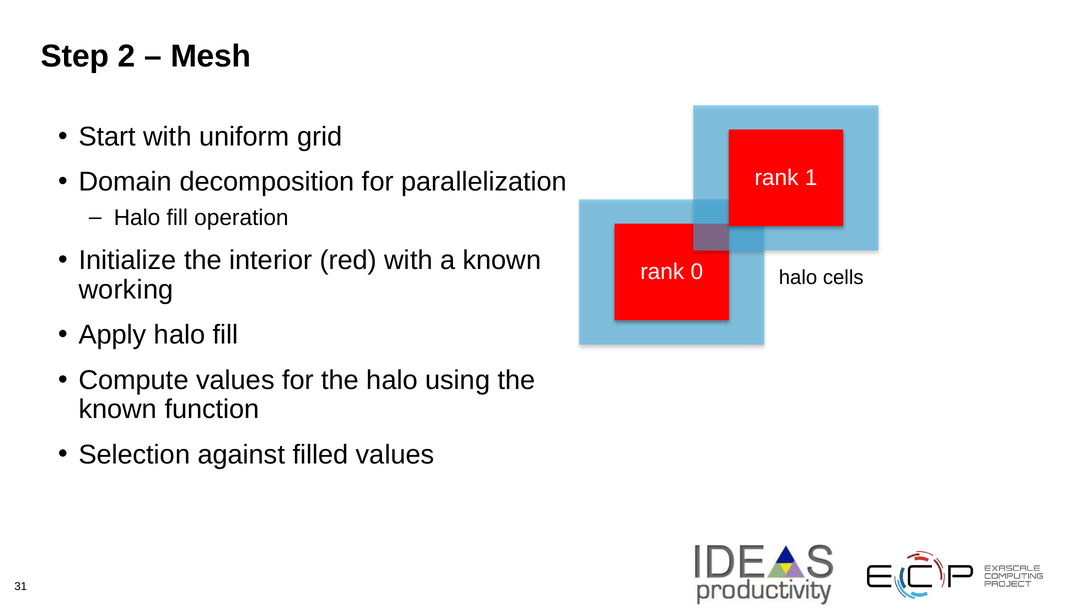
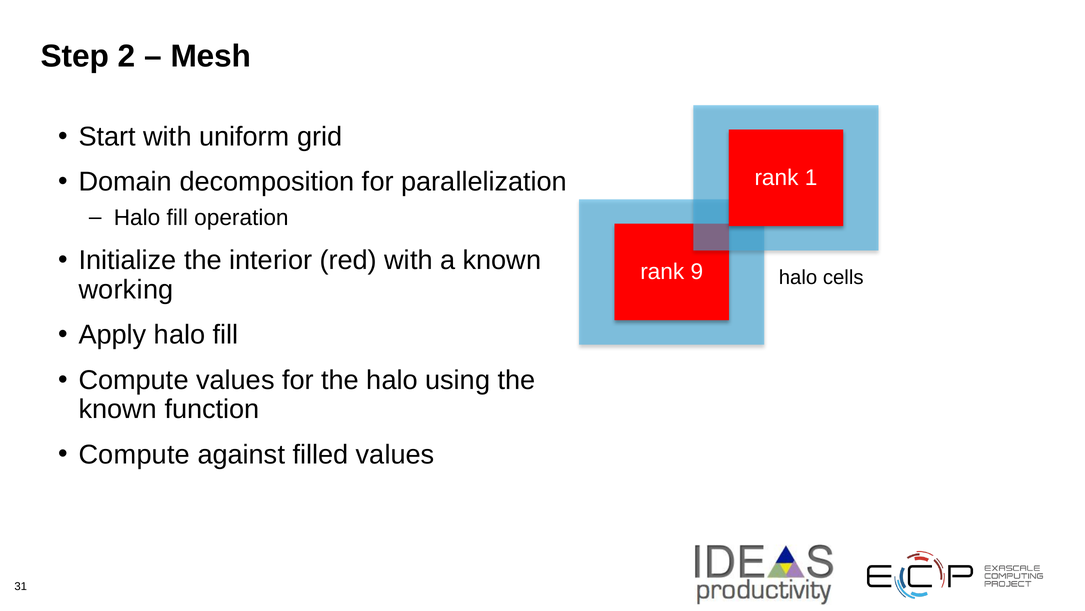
0: 0 -> 9
Selection at (134, 454): Selection -> Compute
